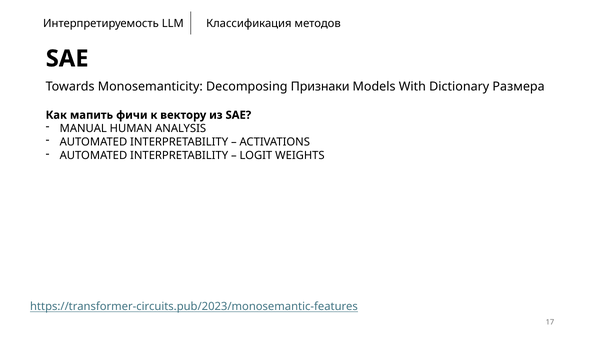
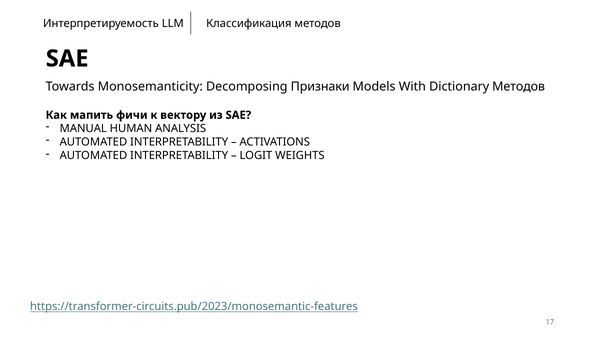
Dictionary Размера: Размера -> Методов
